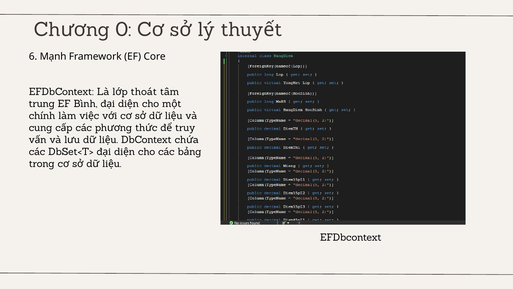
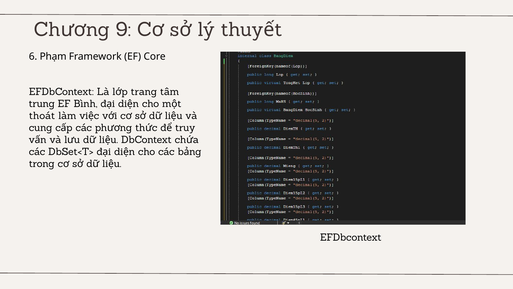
0: 0 -> 9
Mạnh: Mạnh -> Phạm
thoát: thoát -> trang
chính: chính -> thoát
